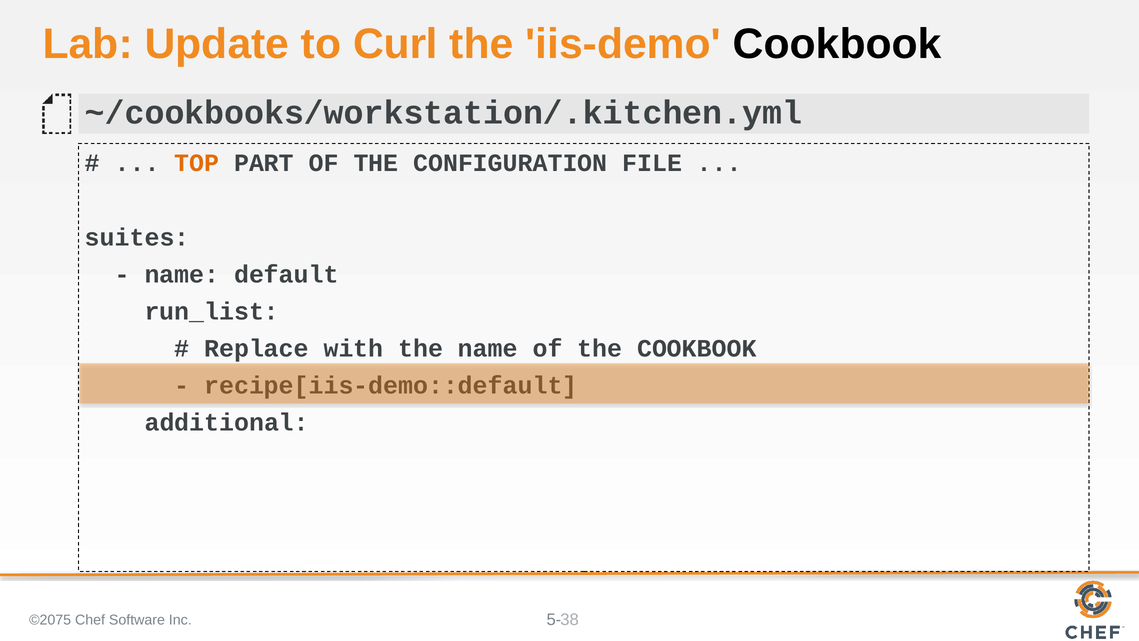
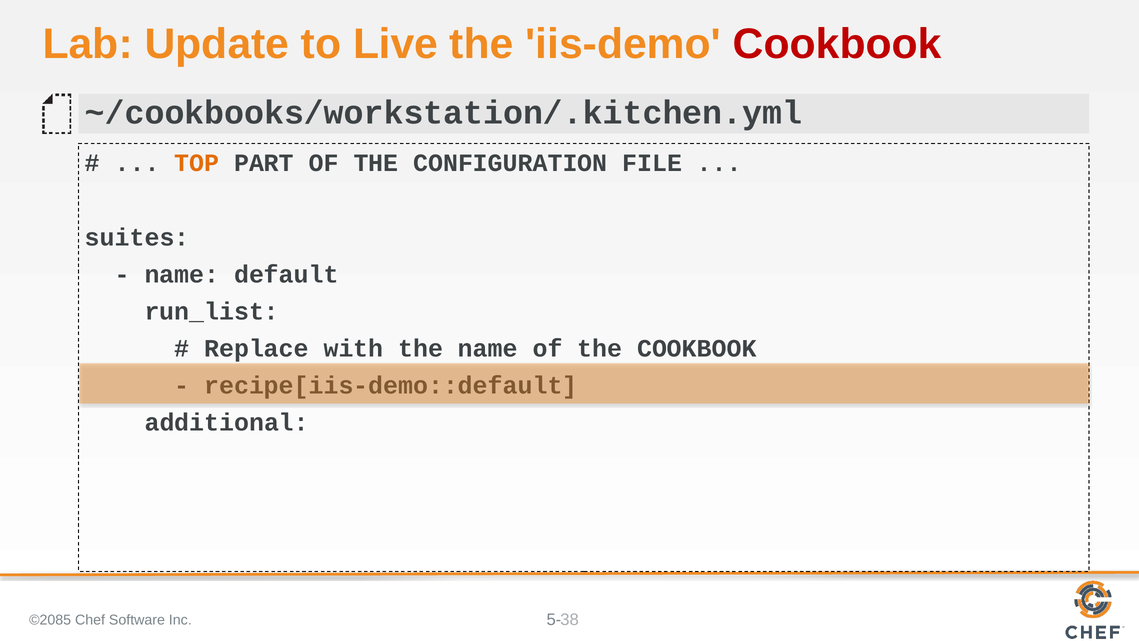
Curl: Curl -> Live
Cookbook at (837, 44) colour: black -> red
©2075: ©2075 -> ©2085
